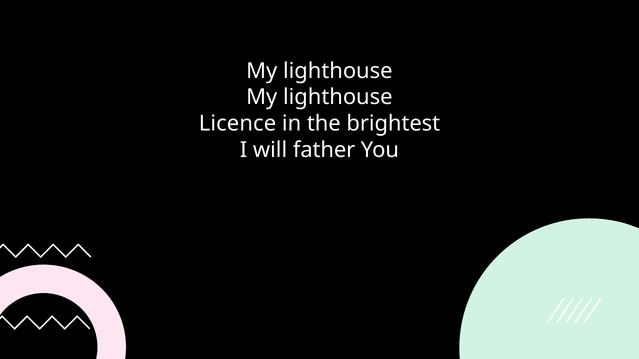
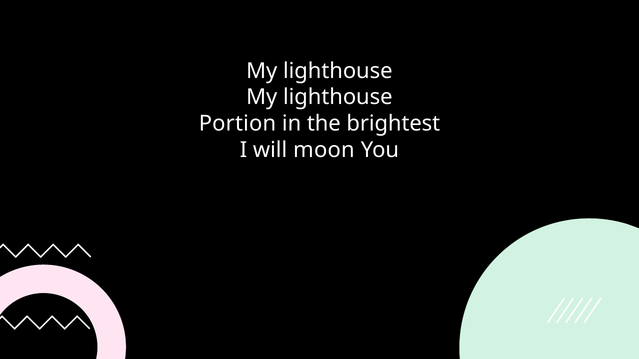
Licence: Licence -> Portion
father: father -> moon
